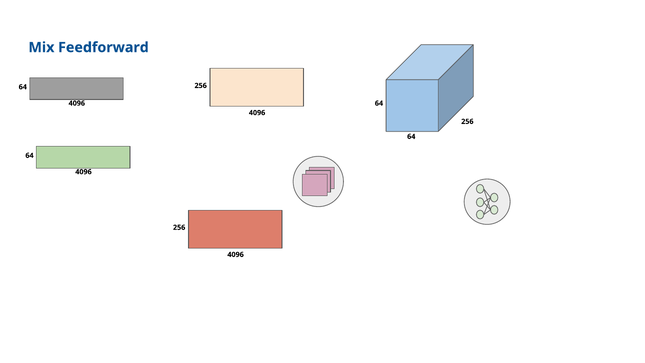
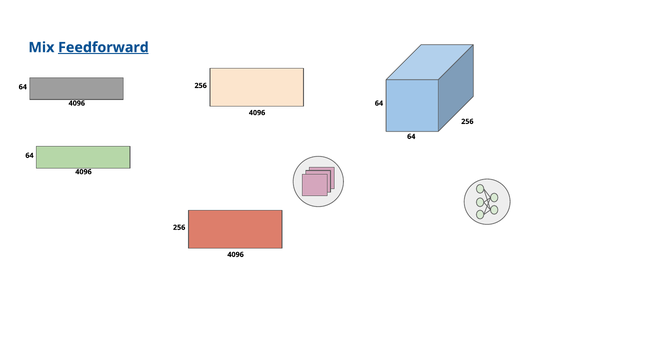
Feedforward underline: none -> present
